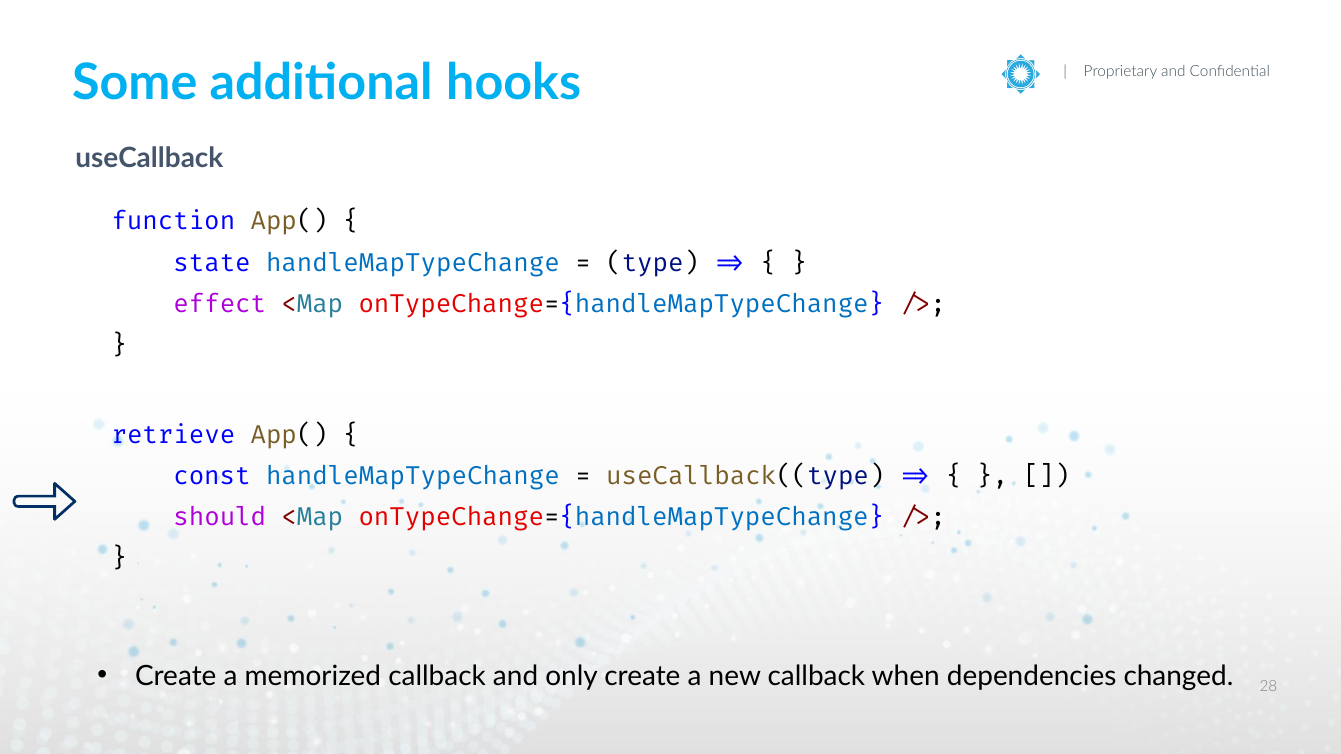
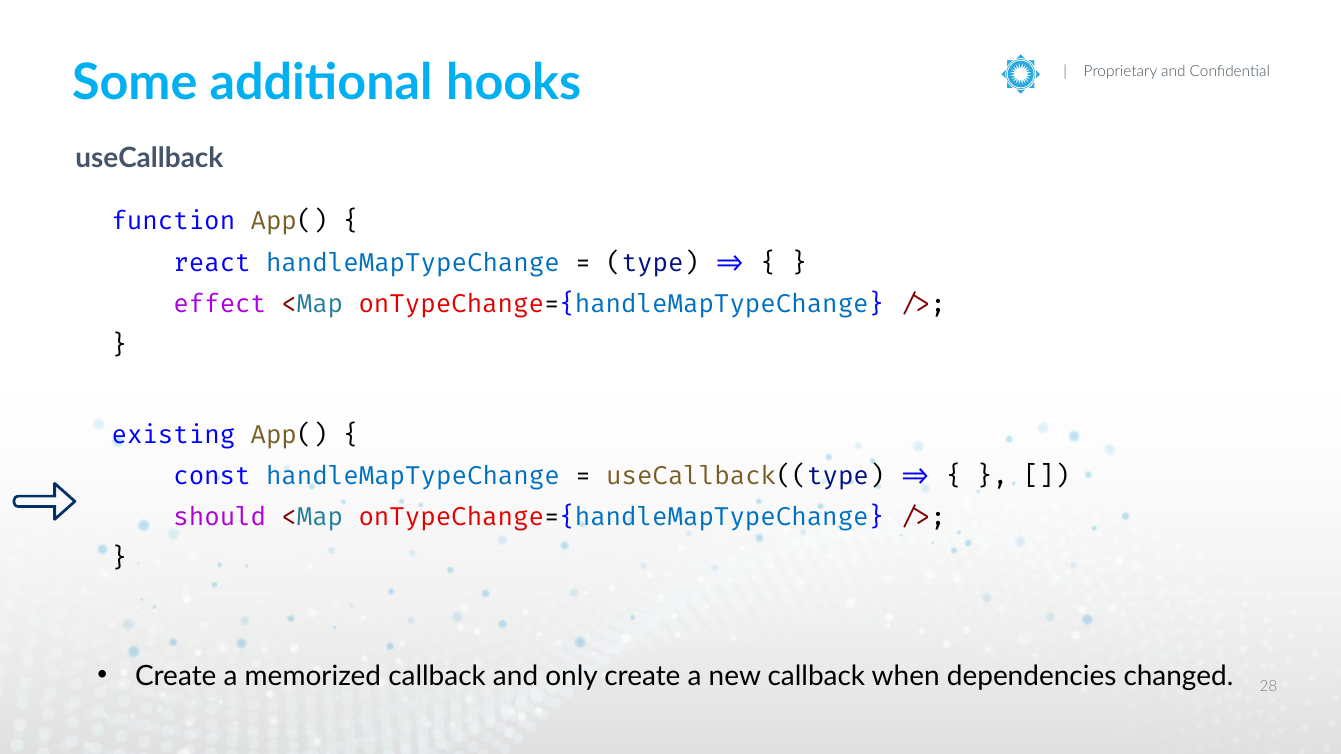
state: state -> react
retrieve: retrieve -> existing
